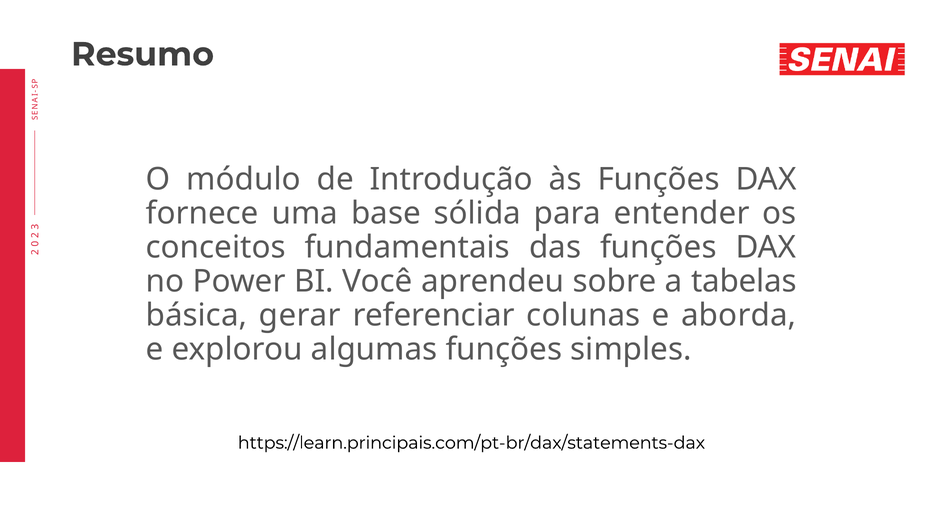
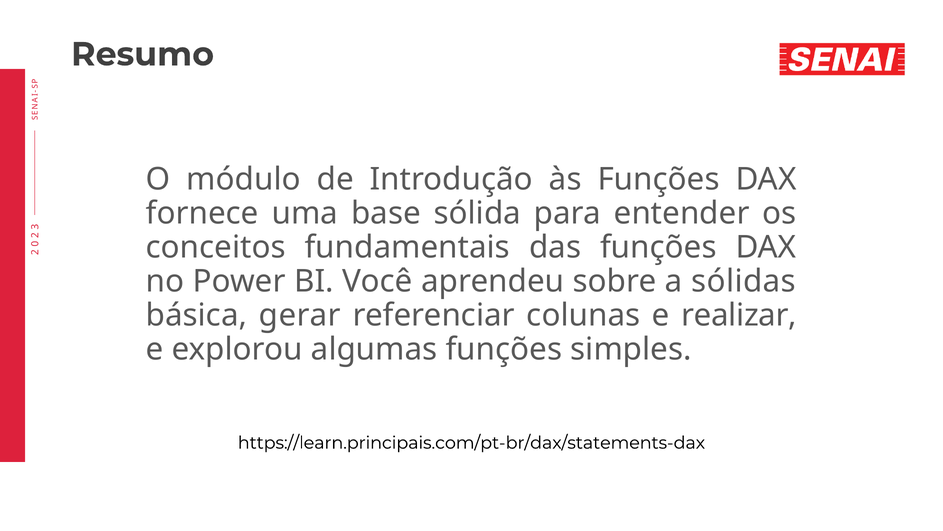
tabelas: tabelas -> sólidas
aborda: aborda -> realizar
